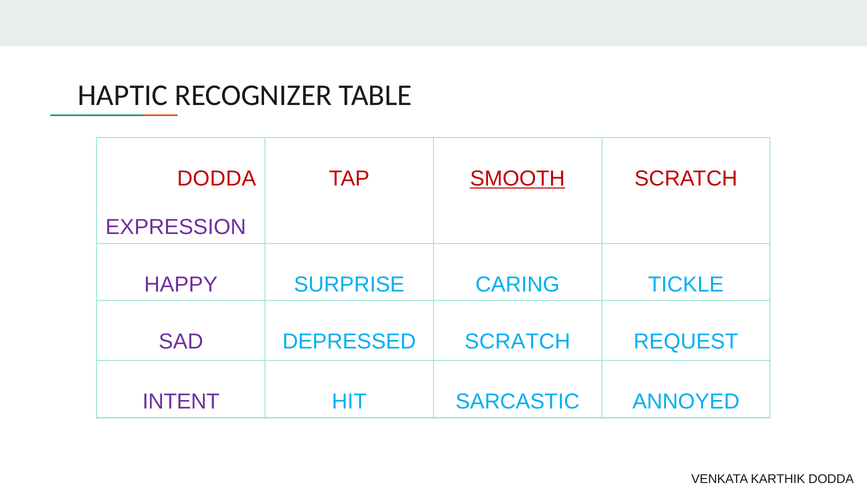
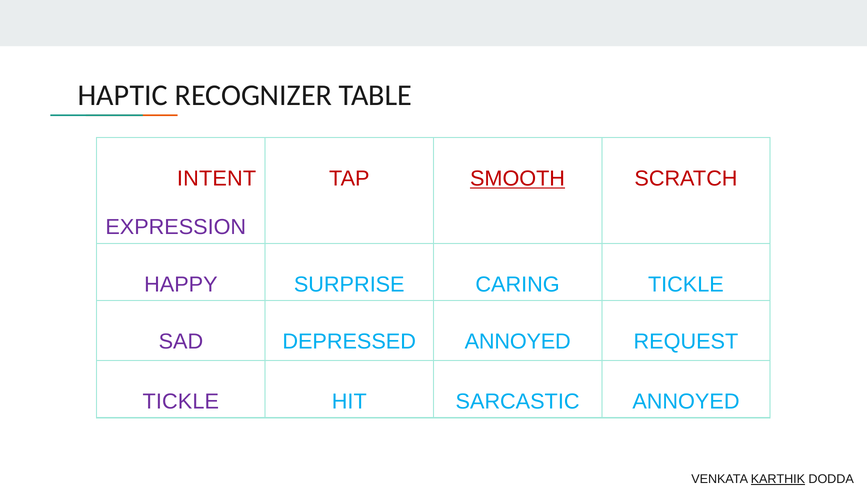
DODDA at (217, 179): DODDA -> INTENT
DEPRESSED SCRATCH: SCRATCH -> ANNOYED
INTENT at (181, 401): INTENT -> TICKLE
KARTHIK underline: none -> present
